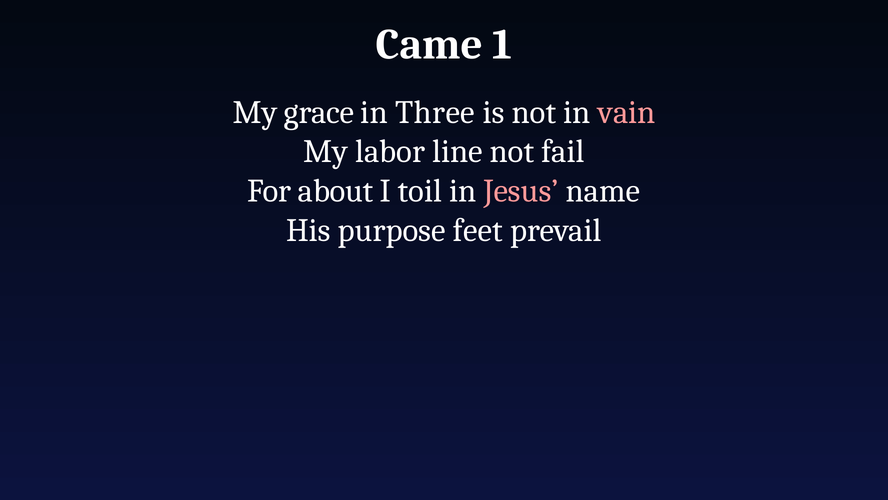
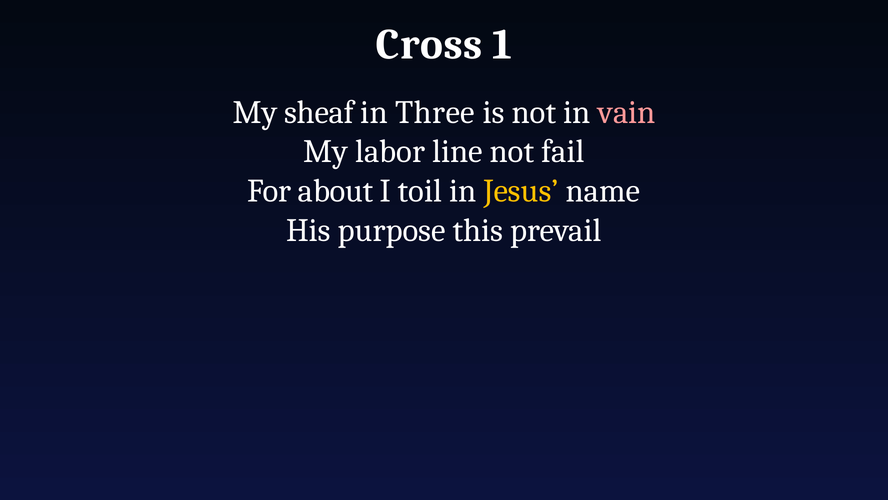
Came: Came -> Cross
grace: grace -> sheaf
Jesus colour: pink -> yellow
feet: feet -> this
